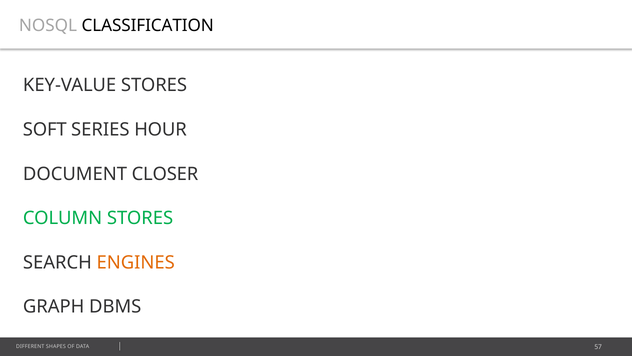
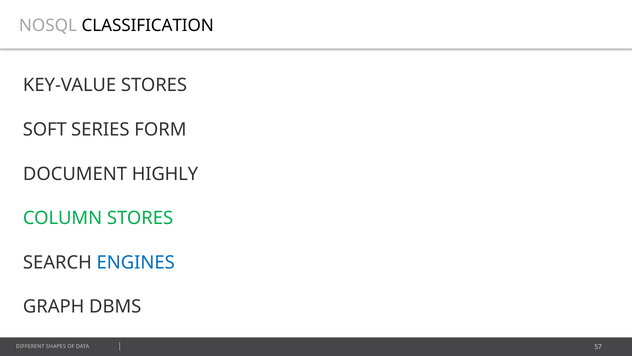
HOUR: HOUR -> FORM
CLOSER: CLOSER -> HIGHLY
ENGINES colour: orange -> blue
